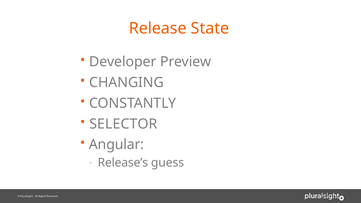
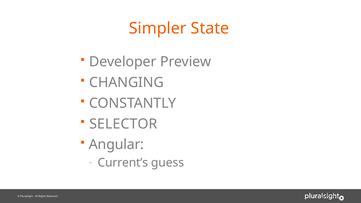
Release: Release -> Simpler
Release’s: Release’s -> Current’s
